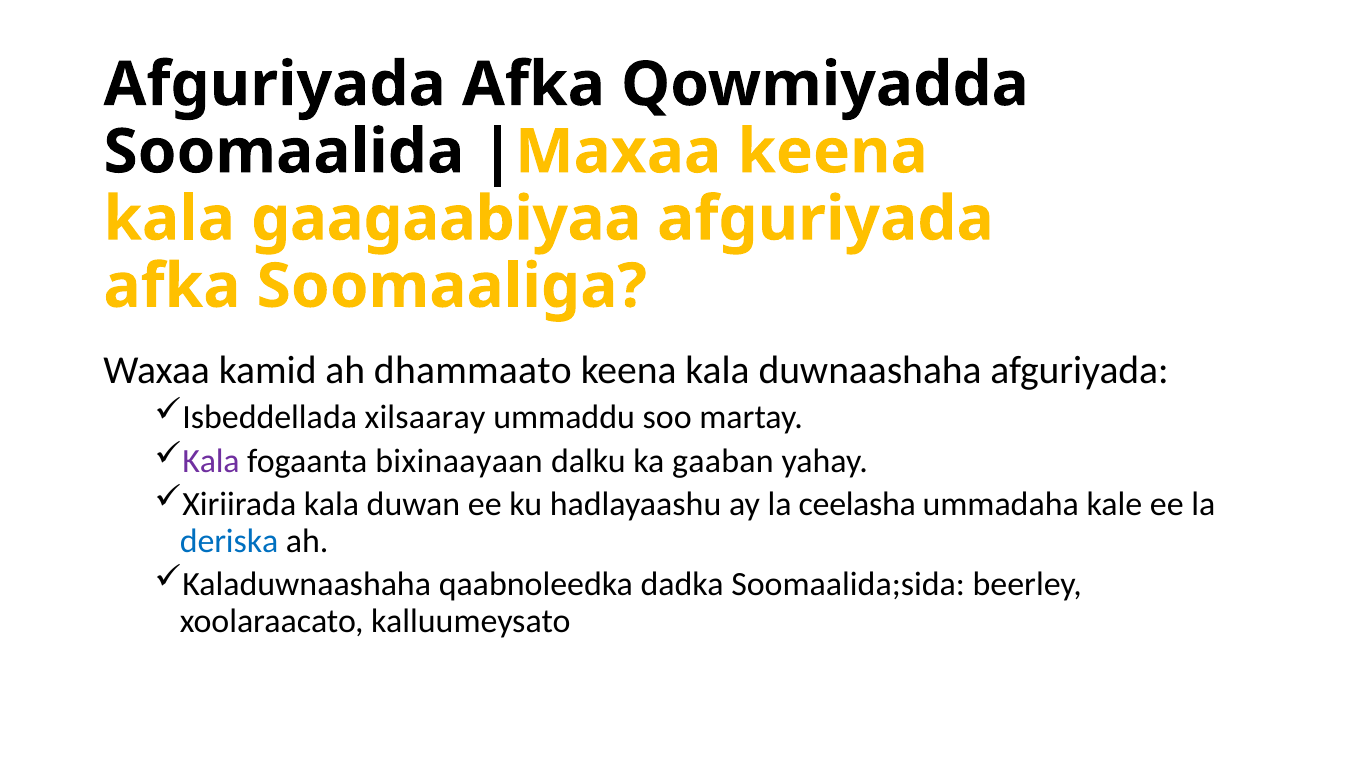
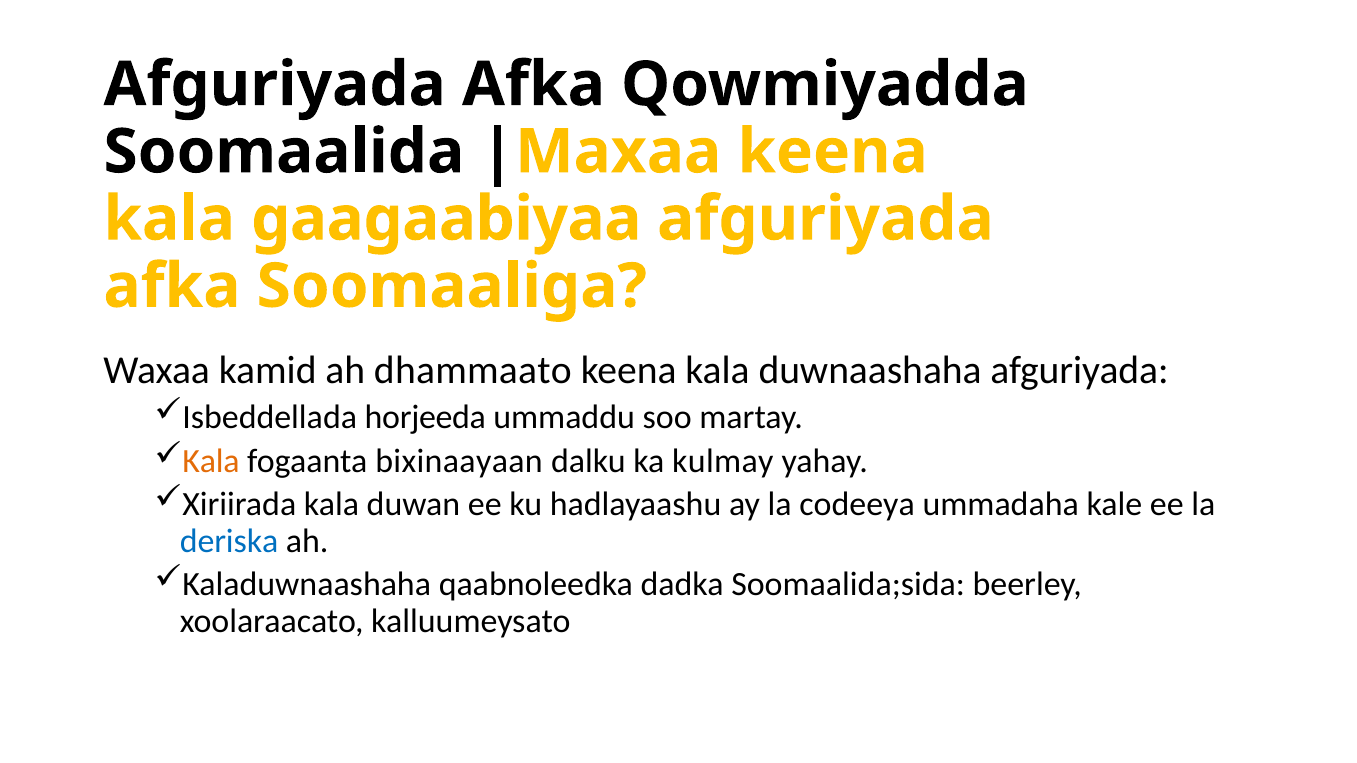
xilsaaray: xilsaaray -> horjeeda
Kala at (211, 461) colour: purple -> orange
gaaban: gaaban -> kulmay
ceelasha: ceelasha -> codeeya
